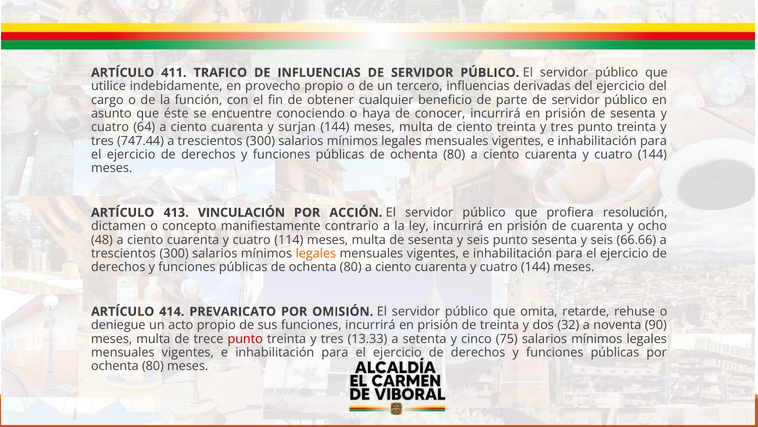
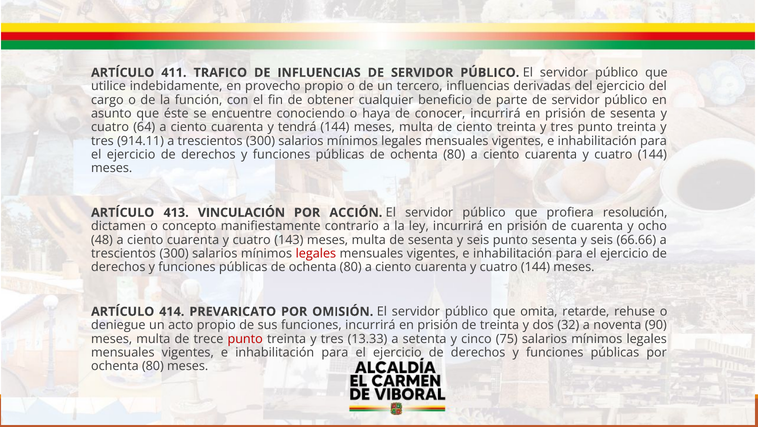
surjan: surjan -> tendrá
747.44: 747.44 -> 914.11
114: 114 -> 143
legales at (316, 253) colour: orange -> red
